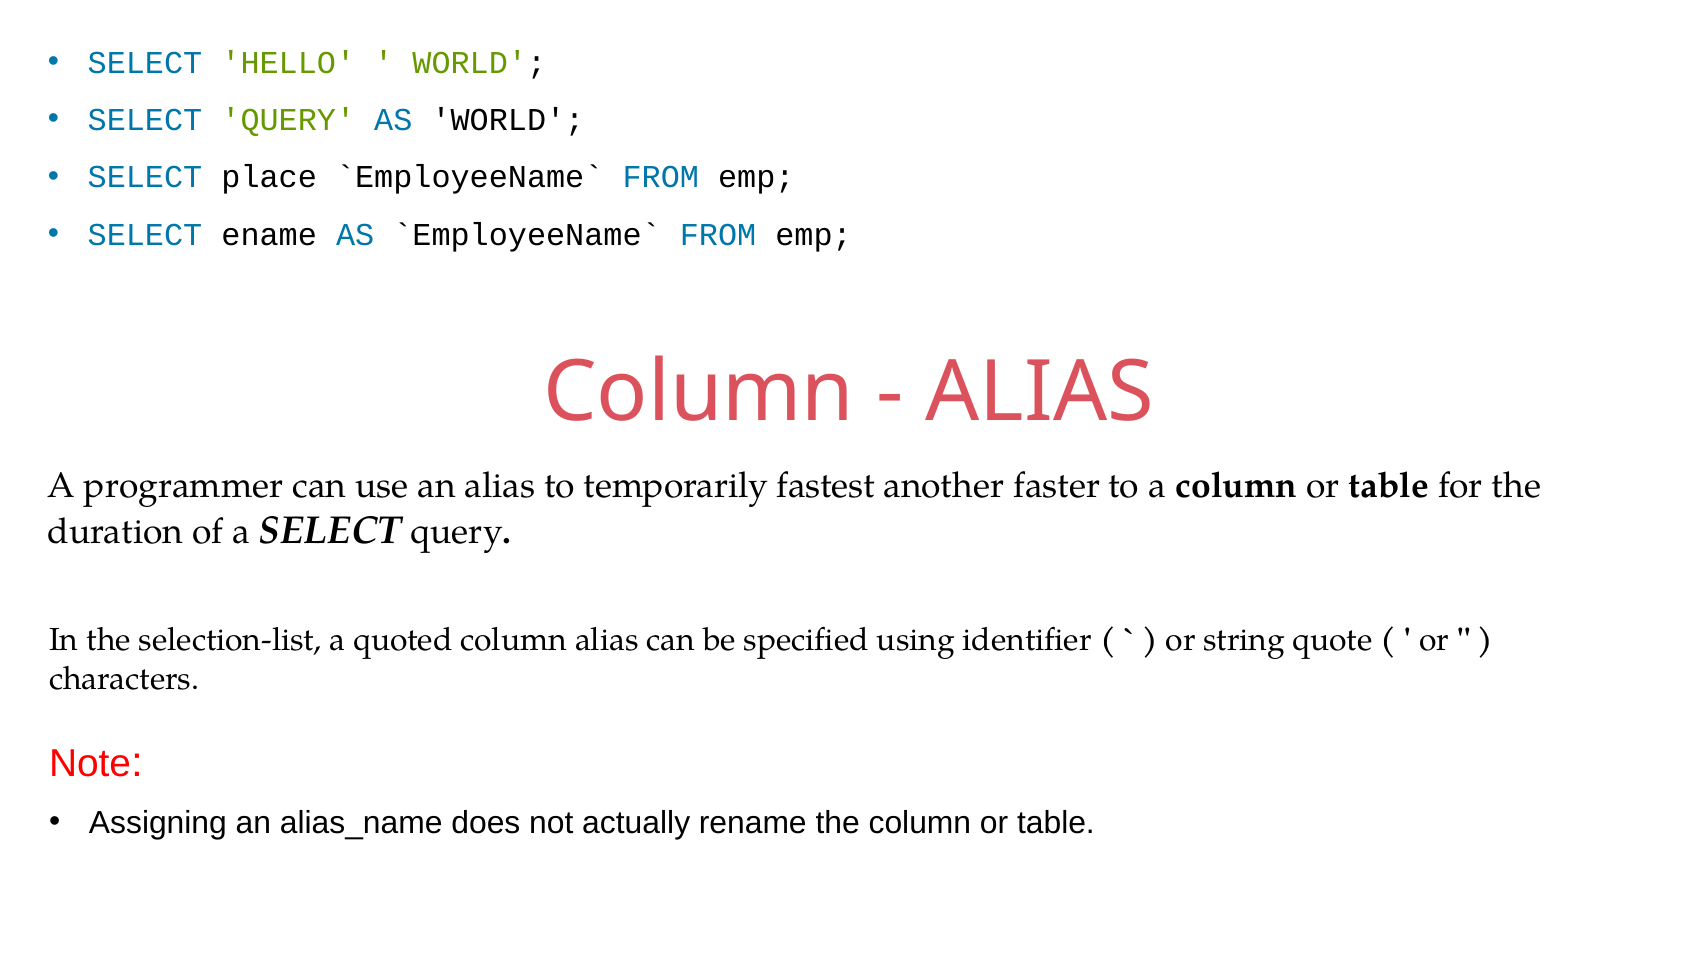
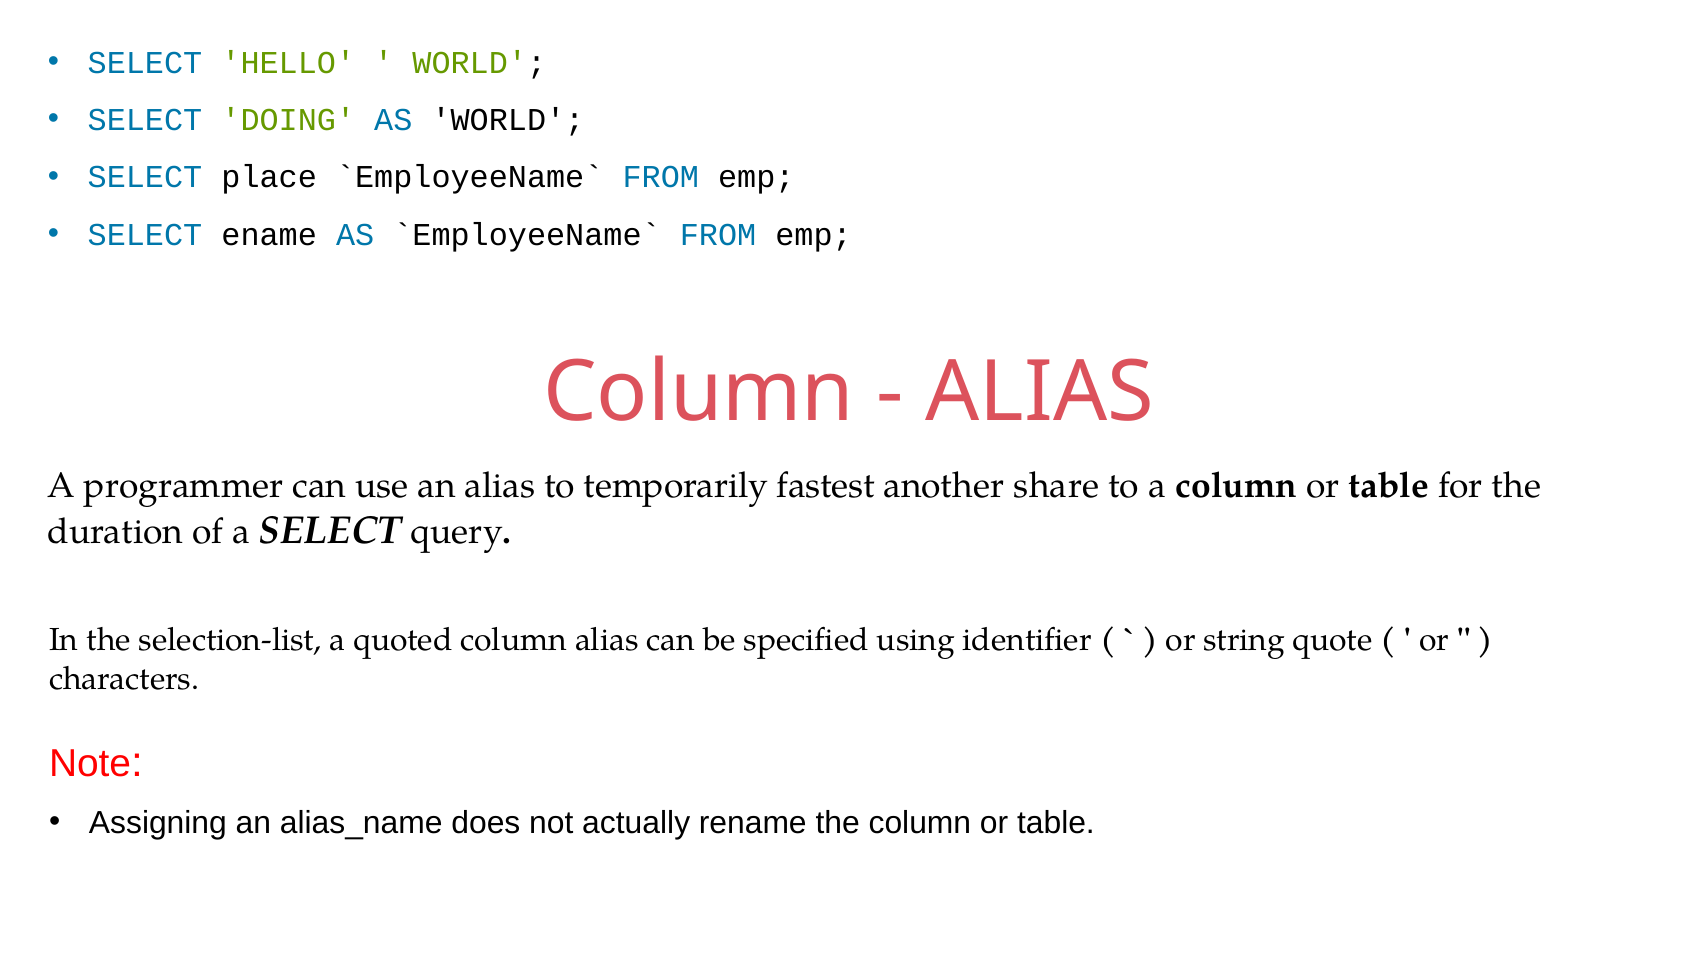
QUERY at (288, 120): QUERY -> DOING
faster: faster -> share
